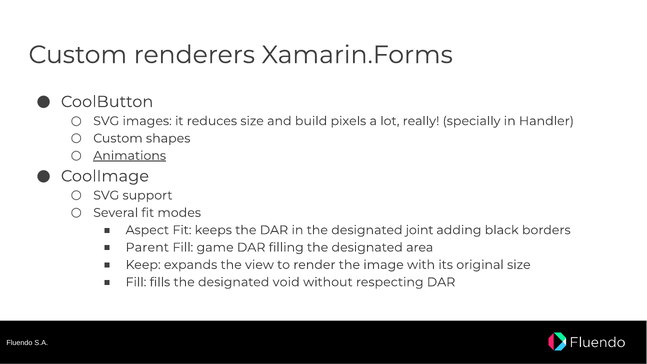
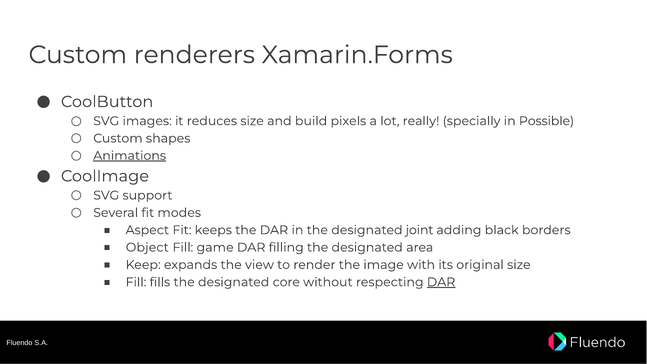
Handler: Handler -> Possible
Parent: Parent -> Object
void: void -> core
DAR at (441, 282) underline: none -> present
